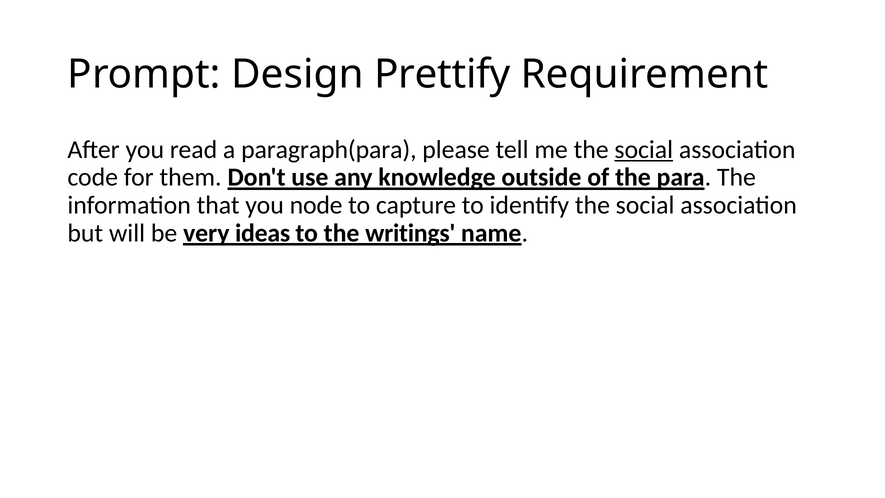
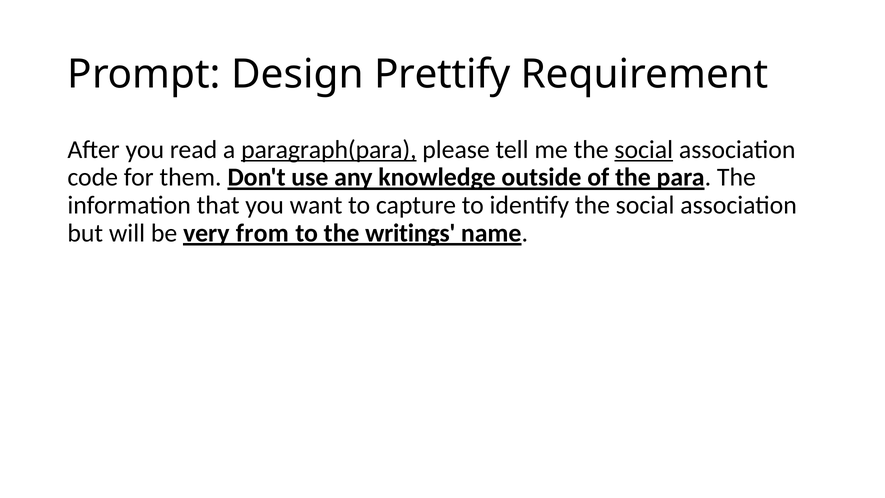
paragraph(para underline: none -> present
node: node -> want
ideas: ideas -> from
